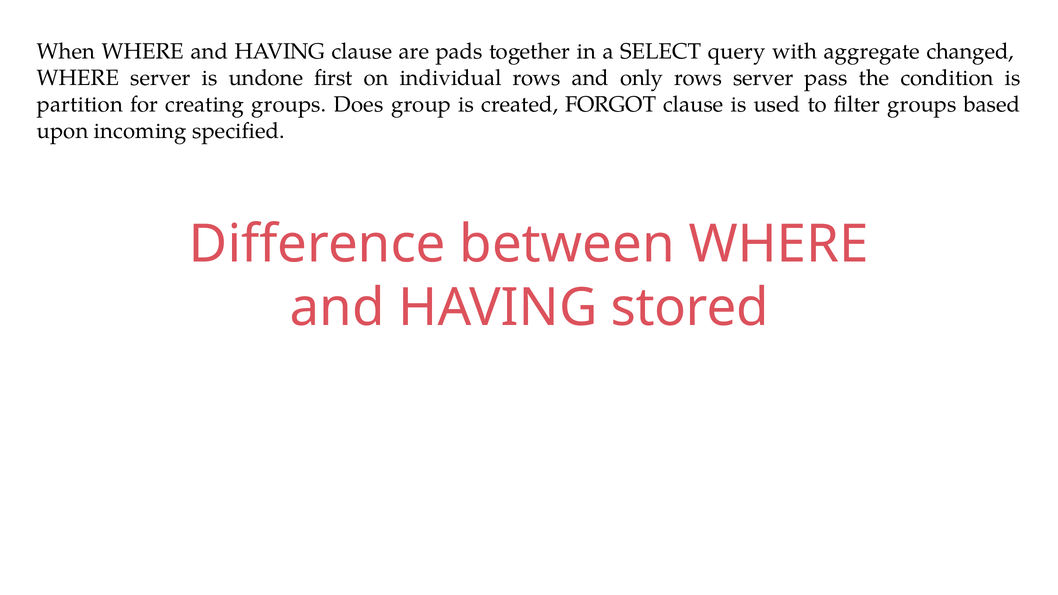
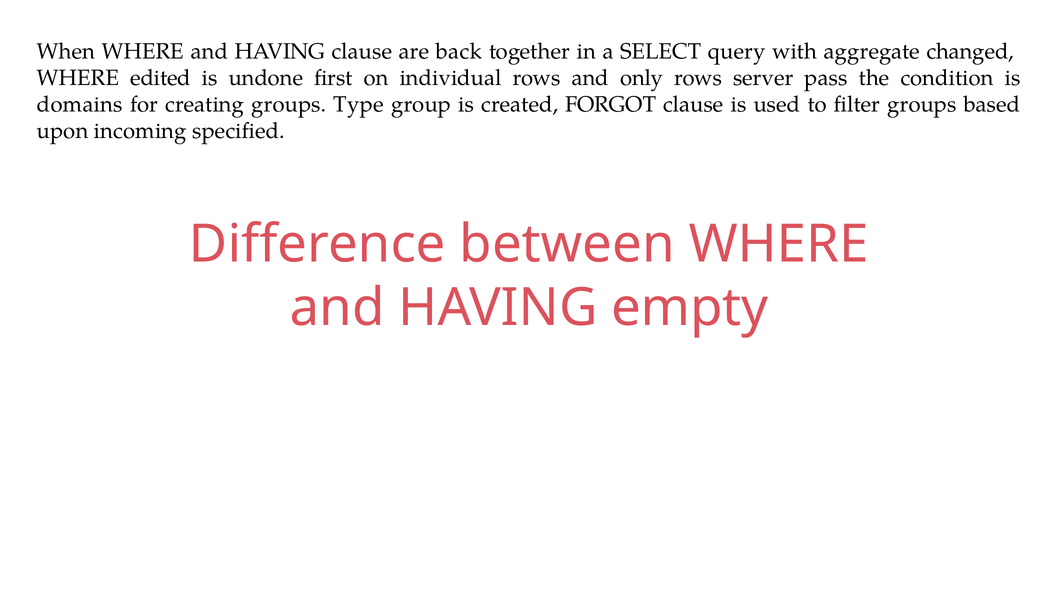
pads: pads -> back
WHERE server: server -> edited
partition: partition -> domains
Does: Does -> Type
stored: stored -> empty
